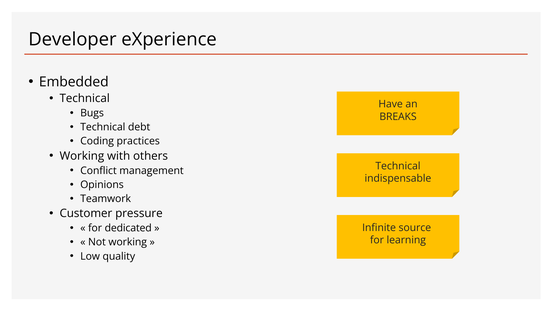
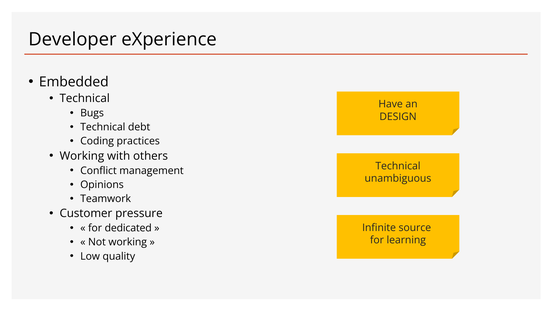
BREAKS: BREAKS -> DESIGN
indispensable: indispensable -> unambiguous
